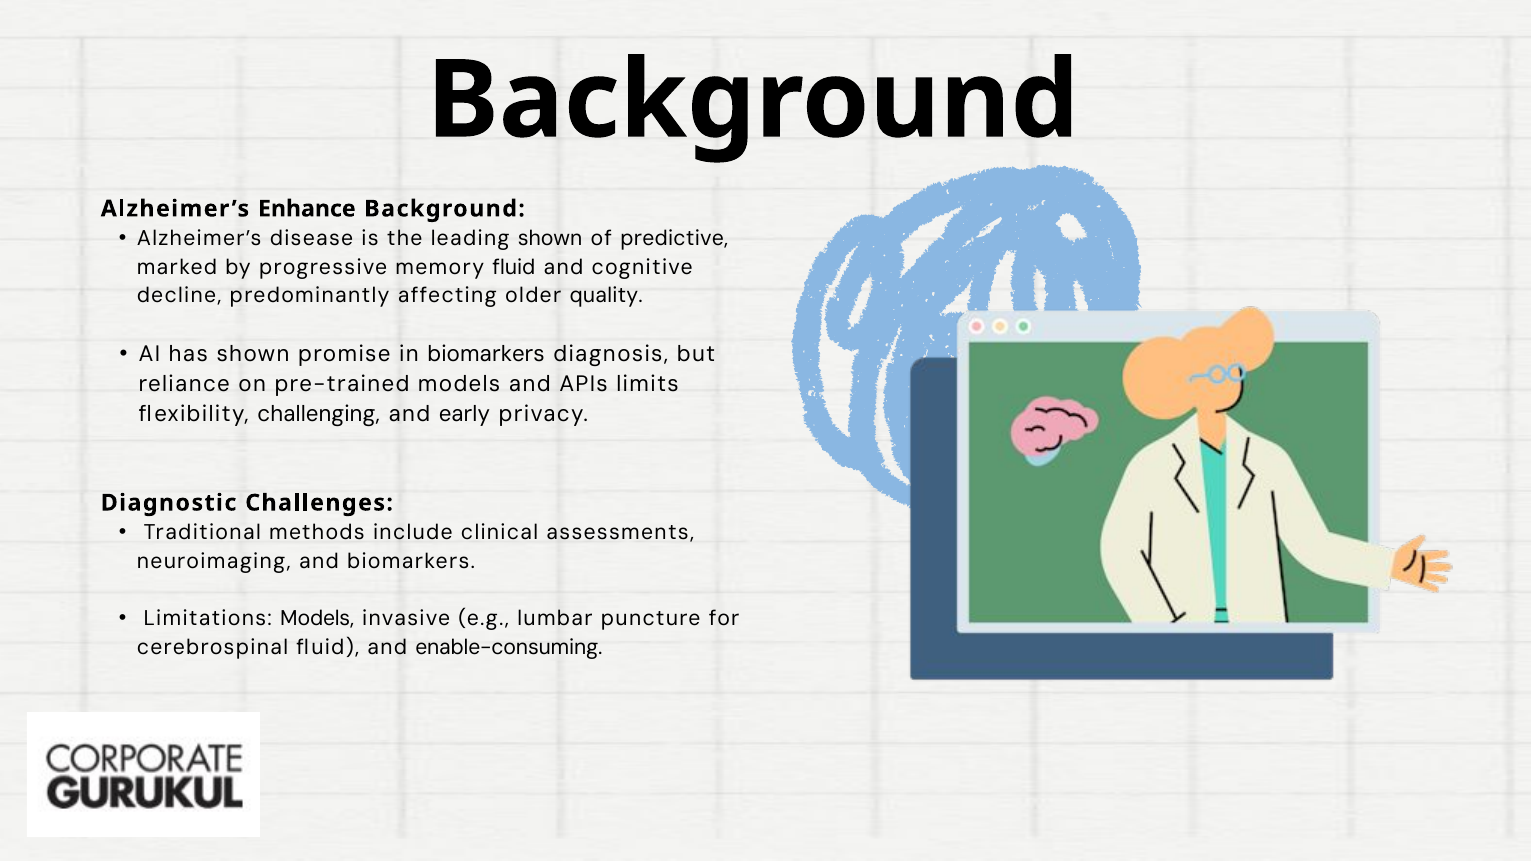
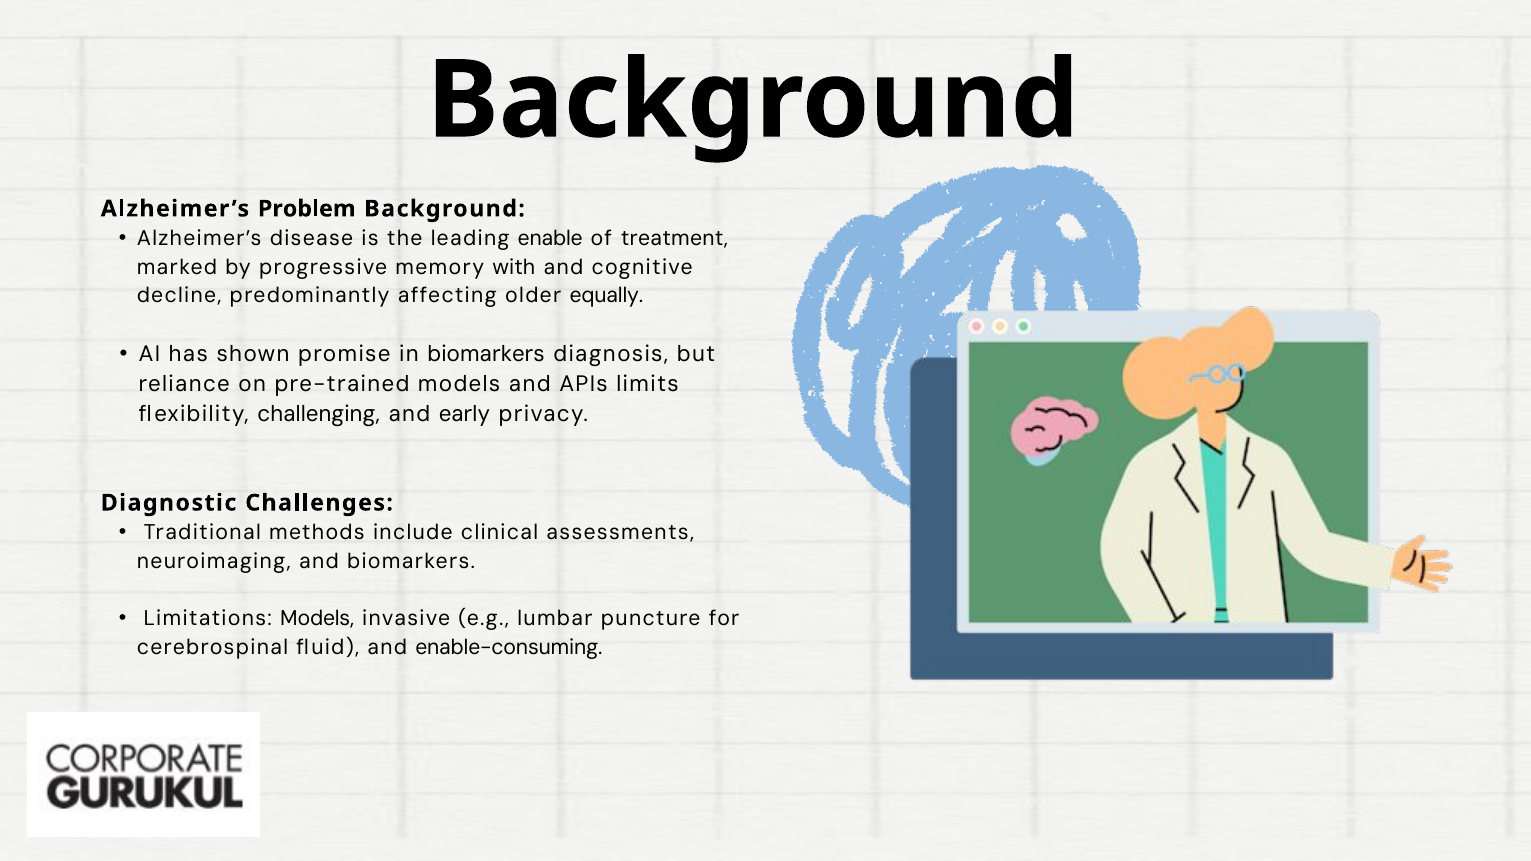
Enhance: Enhance -> Problem
leading shown: shown -> enable
predictive: predictive -> treatment
memory fluid: fluid -> with
quality: quality -> equally
